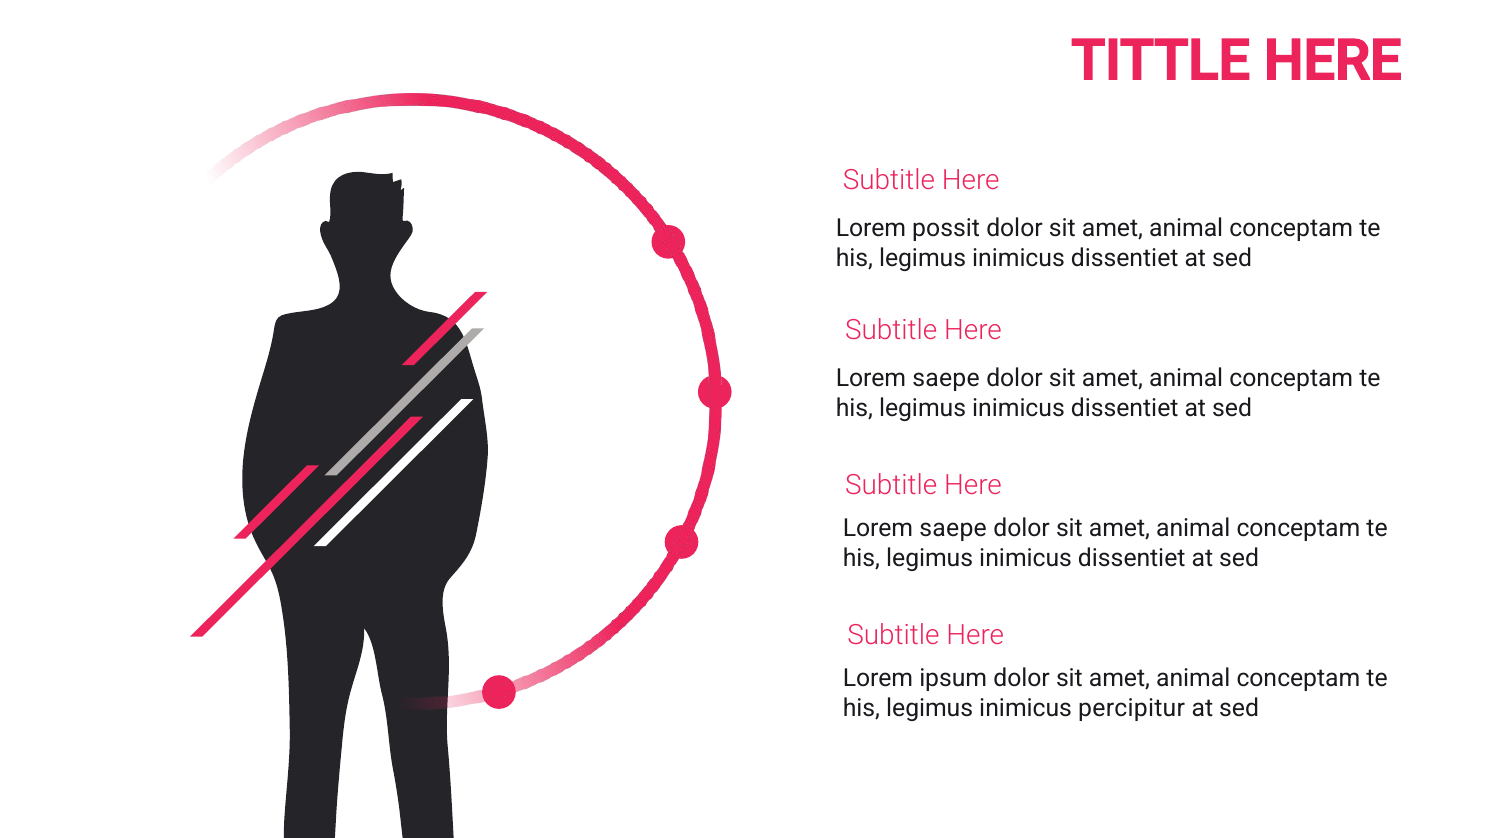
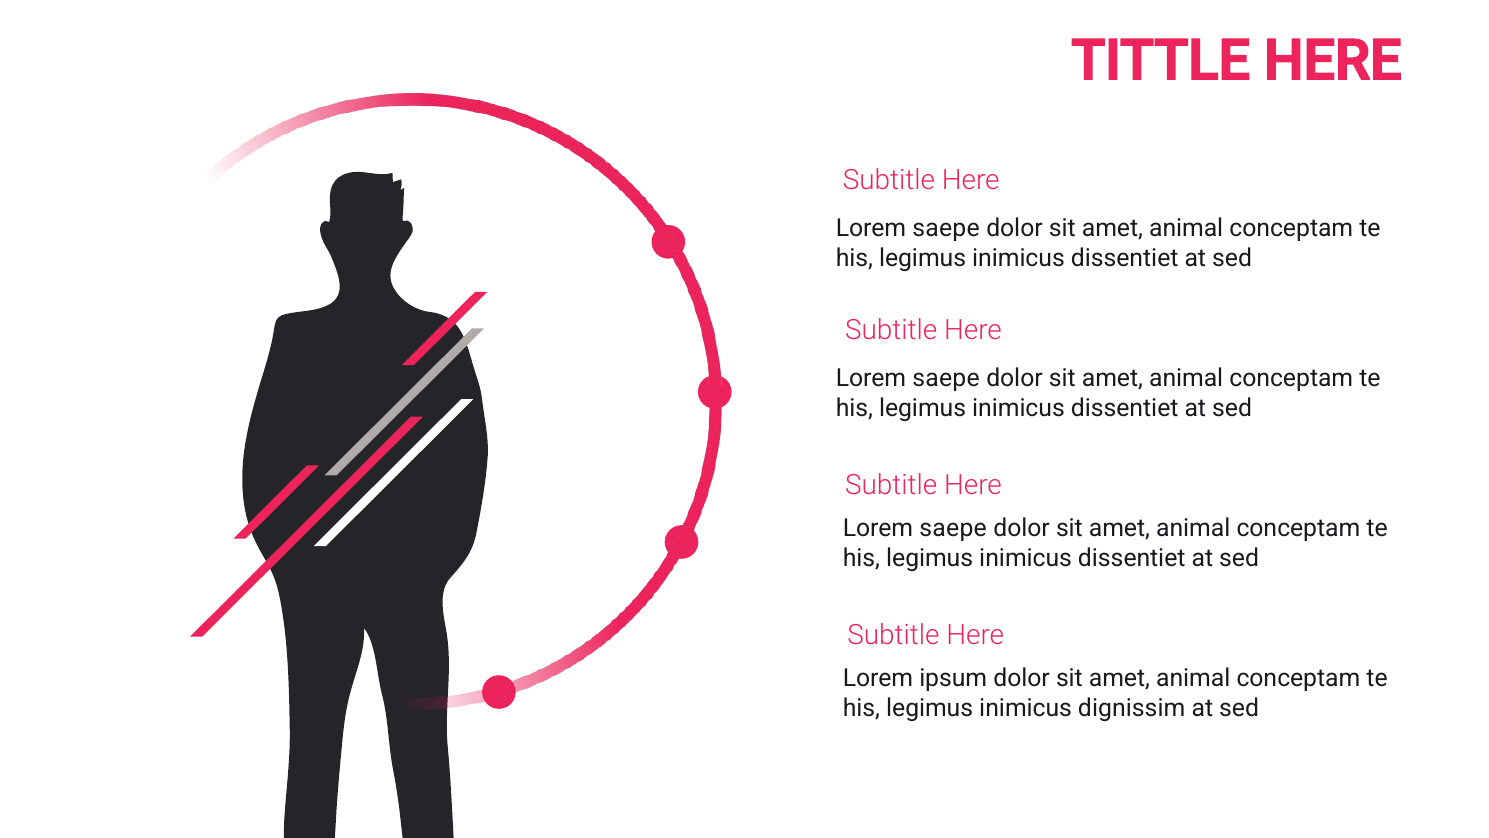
possit at (946, 228): possit -> saepe
percipitur: percipitur -> dignissim
